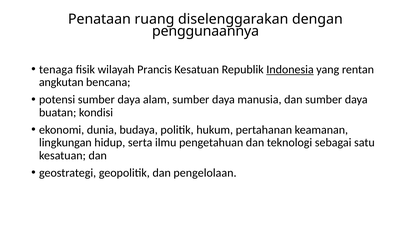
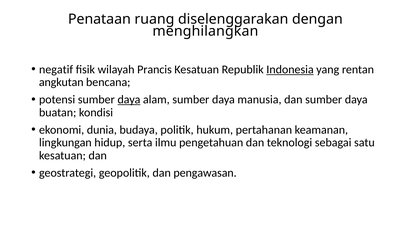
penggunaannya: penggunaannya -> menghilangkan
tenaga: tenaga -> negatif
daya at (129, 100) underline: none -> present
pengelolaan: pengelolaan -> pengawasan
